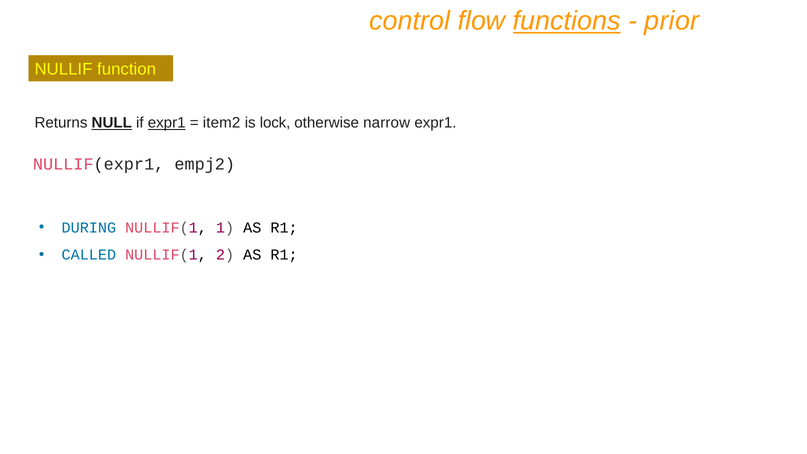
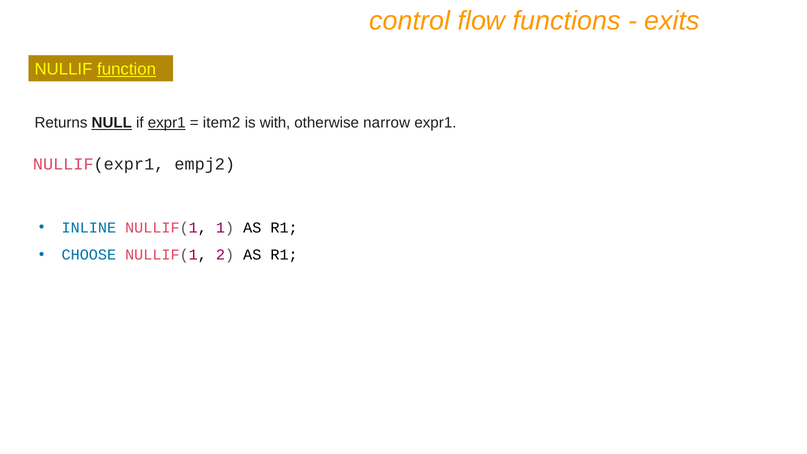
functions underline: present -> none
prior: prior -> exits
function underline: none -> present
lock: lock -> with
DURING: DURING -> INLINE
CALLED: CALLED -> CHOOSE
